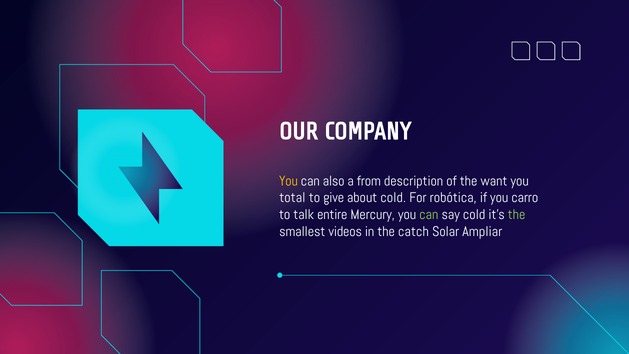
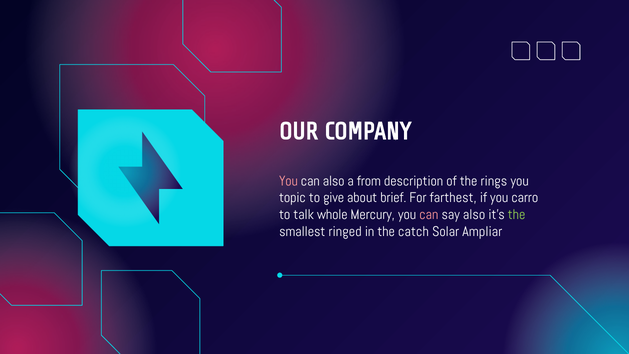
You at (288, 181) colour: yellow -> pink
want: want -> rings
total: total -> topic
about cold: cold -> brief
robótica: robótica -> farthest
entire: entire -> whole
can at (429, 215) colour: light green -> pink
say cold: cold -> also
videos: videos -> ringed
